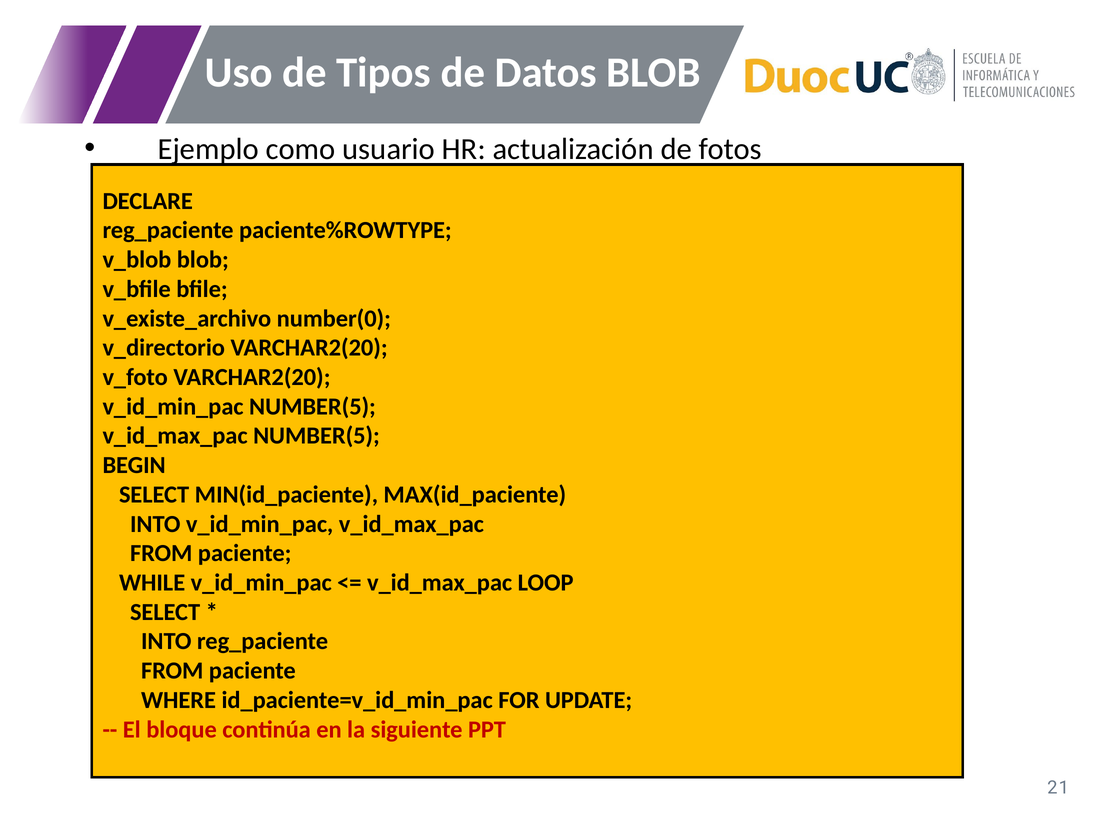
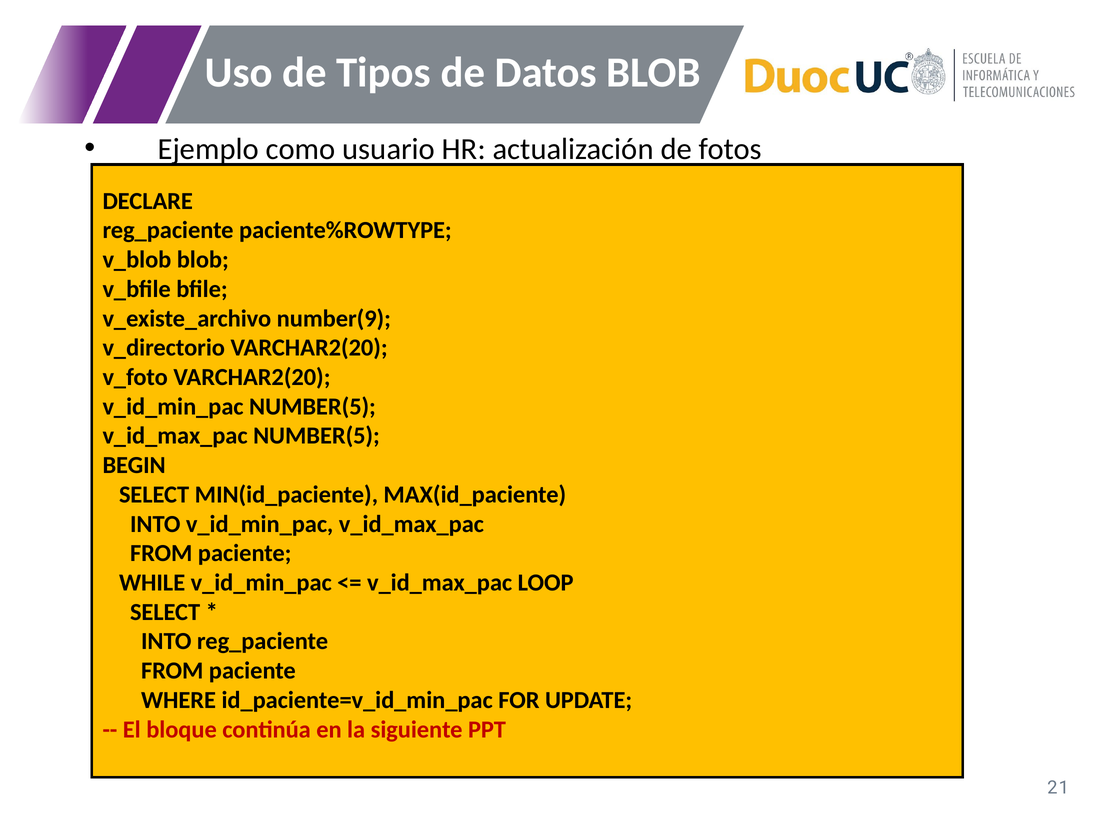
number(0: number(0 -> number(9
